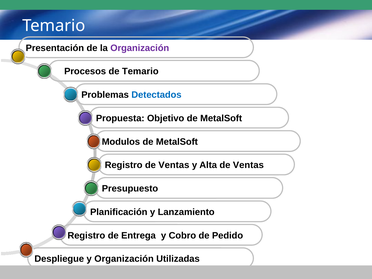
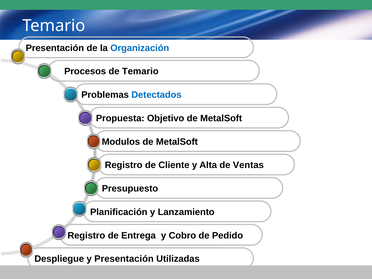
Organización at (140, 48) colour: purple -> blue
Ventas at (174, 165): Ventas -> Cliente
y Organización: Organización -> Presentación
